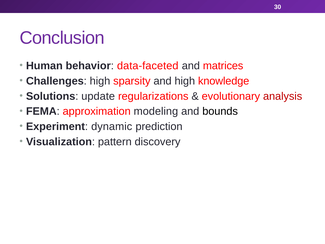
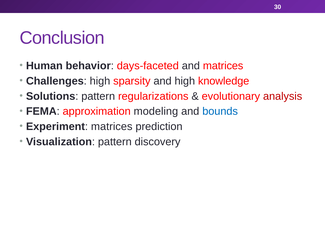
data-faceted: data-faceted -> days-faceted
Solutions update: update -> pattern
bounds colour: black -> blue
Experiment dynamic: dynamic -> matrices
